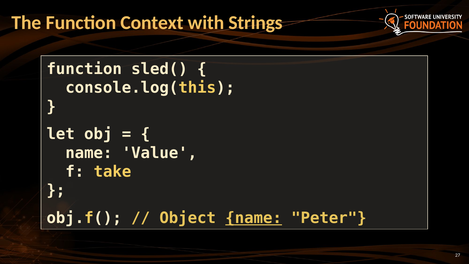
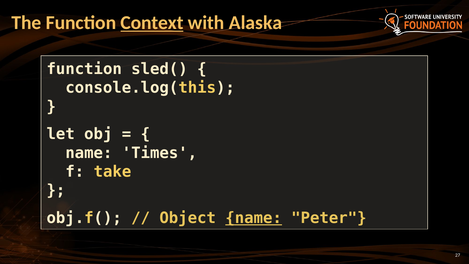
Context underline: none -> present
Strings: Strings -> Alaska
Value: Value -> Times
